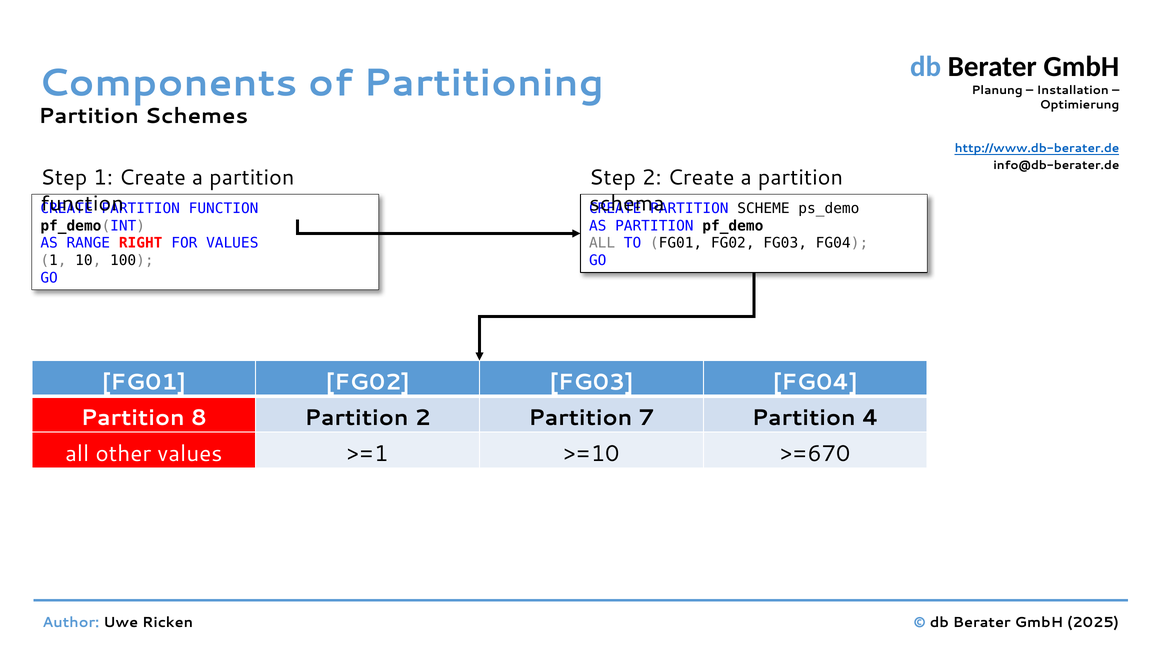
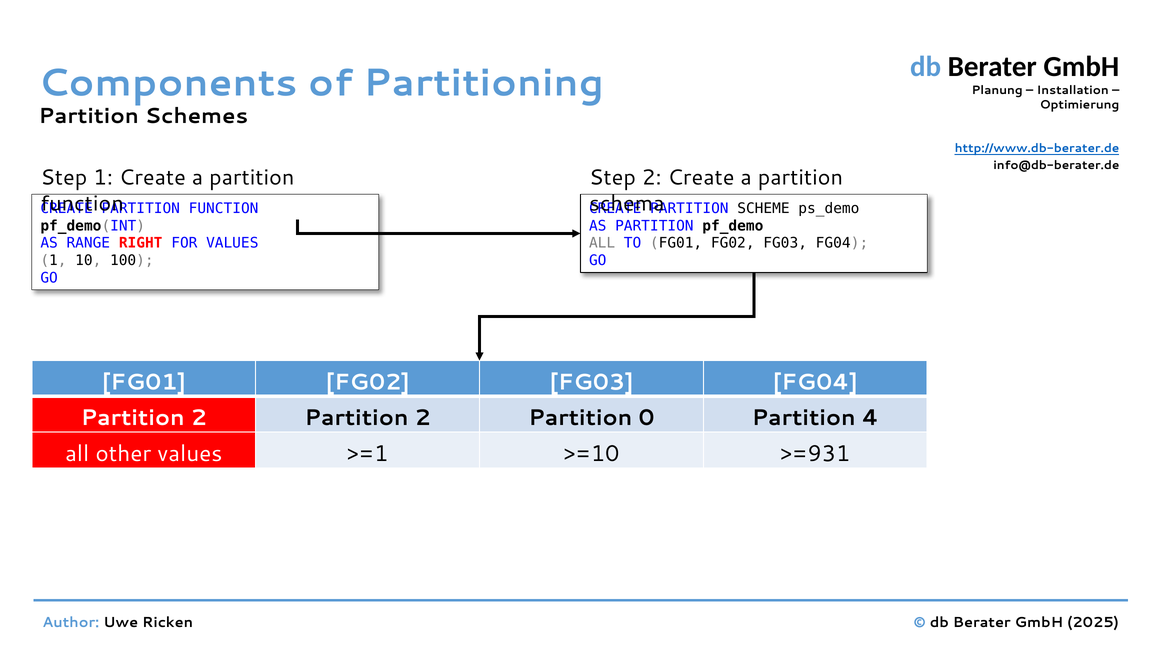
8 at (199, 418): 8 -> 2
7: 7 -> 0
>=670: >=670 -> >=931
